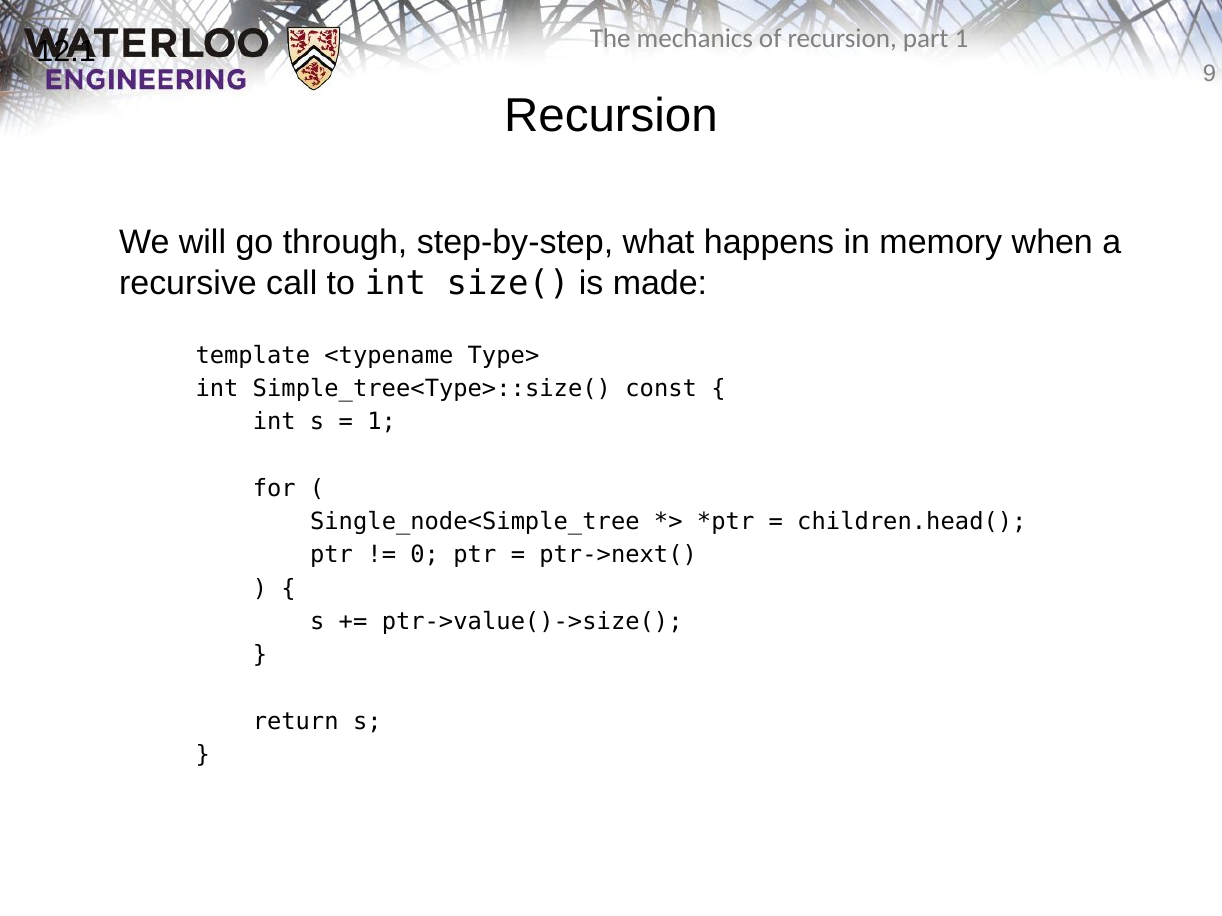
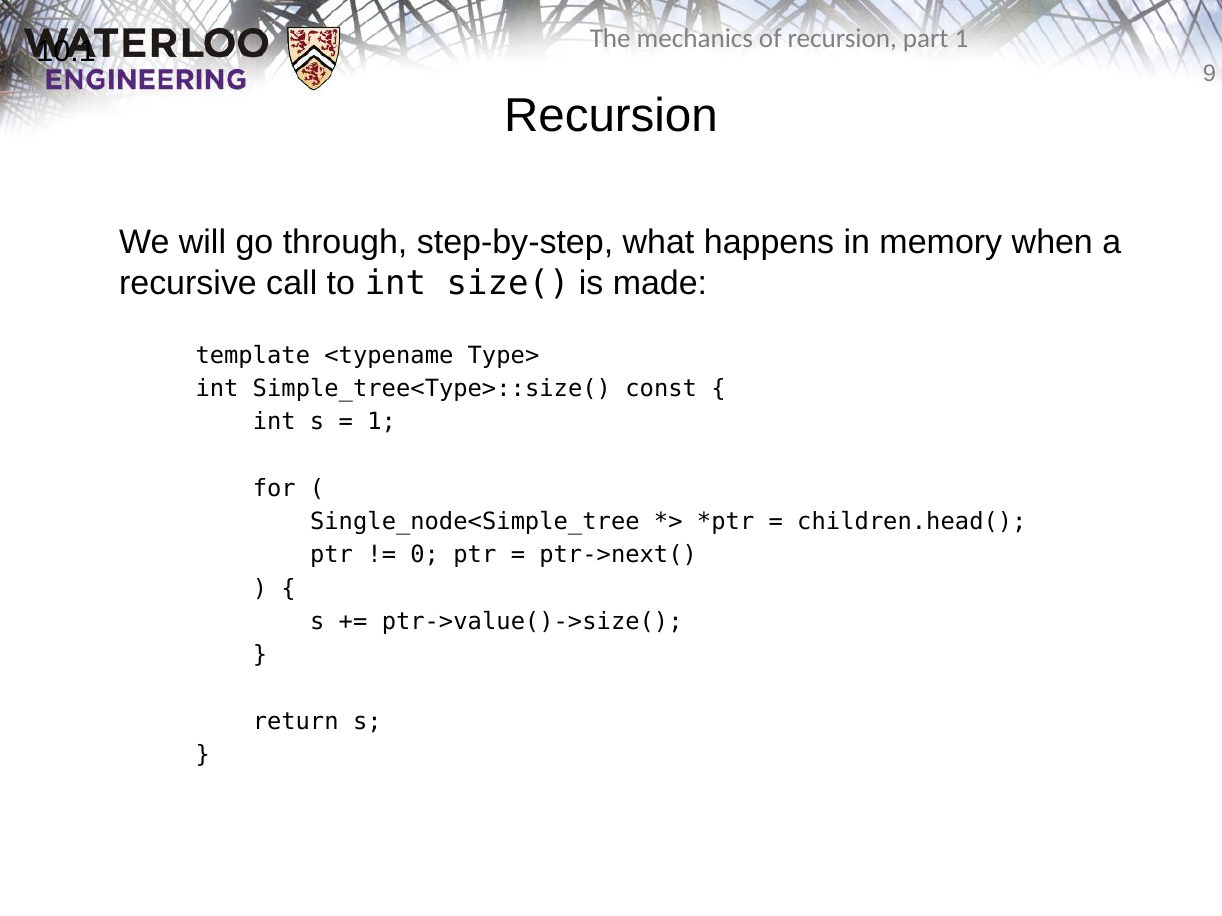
12.1: 12.1 -> 10.1
